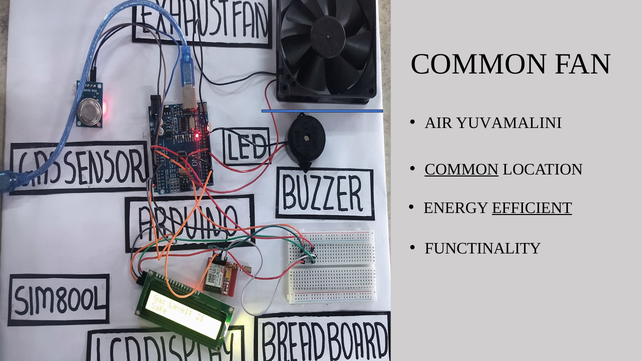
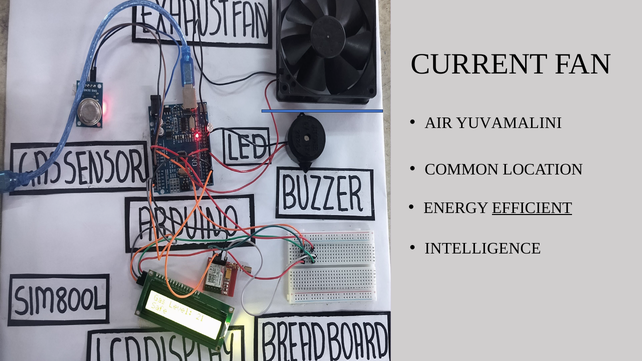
COMMON at (479, 64): COMMON -> CURRENT
COMMON at (462, 169) underline: present -> none
FUNCTINALITY: FUNCTINALITY -> INTELLIGENCE
